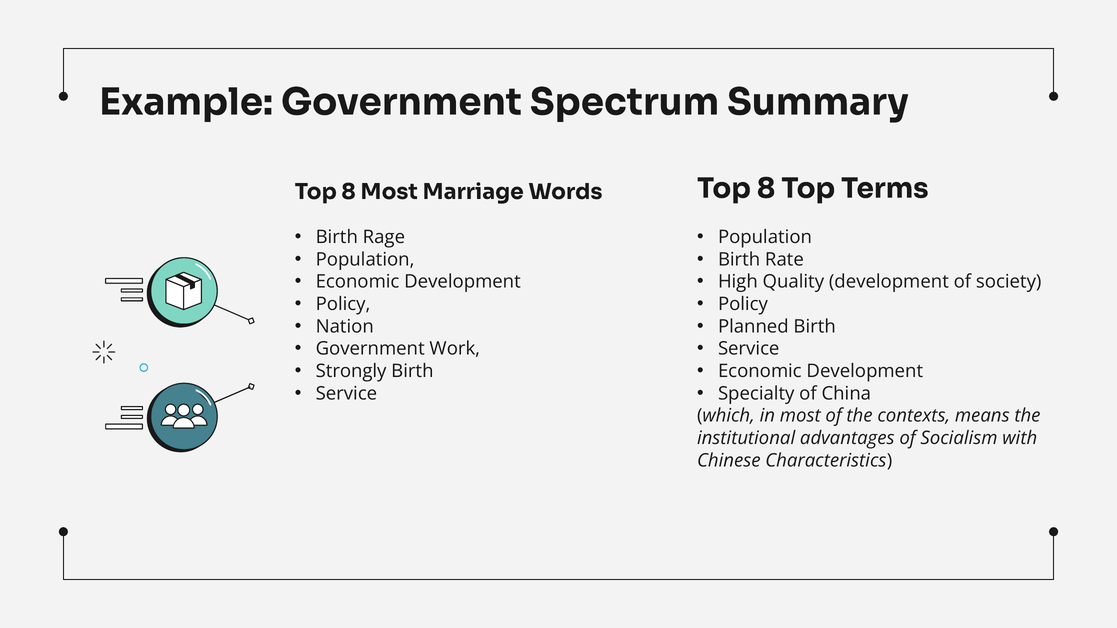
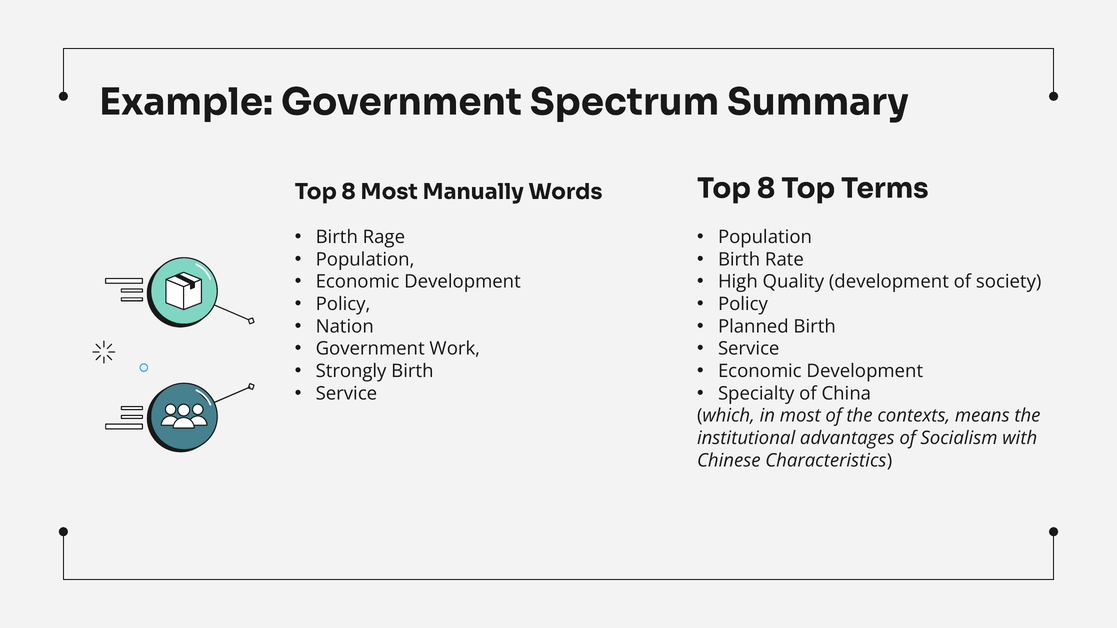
Marriage: Marriage -> Manually
